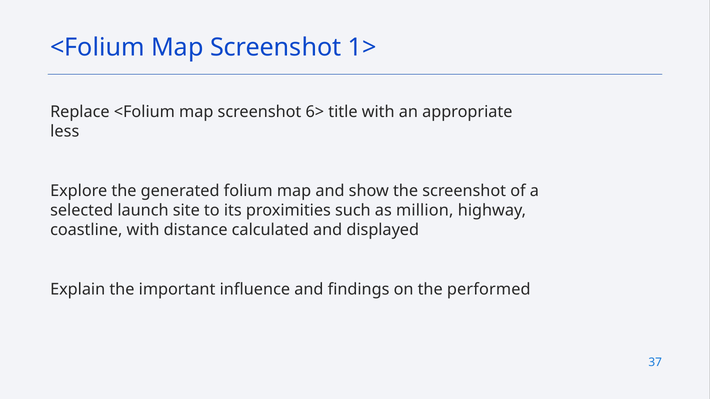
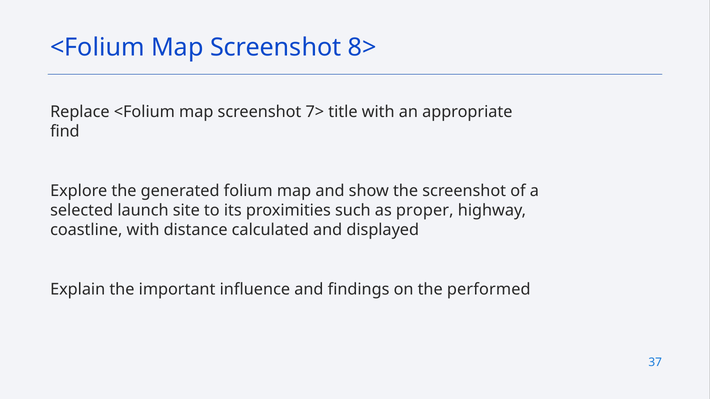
1>: 1> -> 8>
6>: 6> -> 7>
less: less -> find
million: million -> proper
